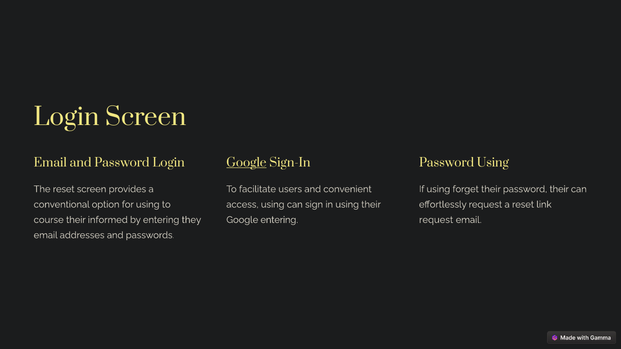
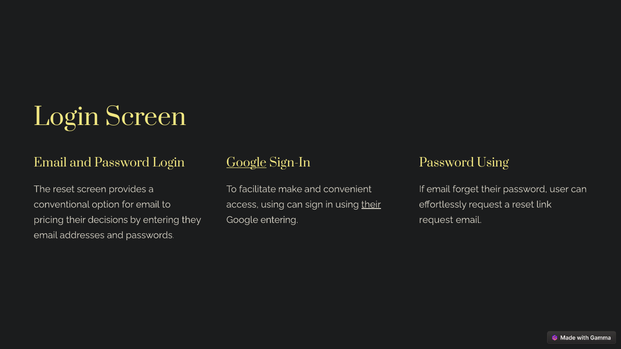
users: users -> make
If using: using -> email
password their: their -> user
for using: using -> email
their at (371, 205) underline: none -> present
course: course -> pricing
informed: informed -> decisions
